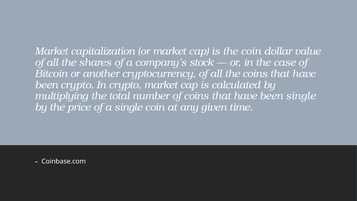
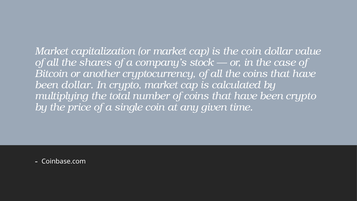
been crypto: crypto -> dollar
been single: single -> crypto
